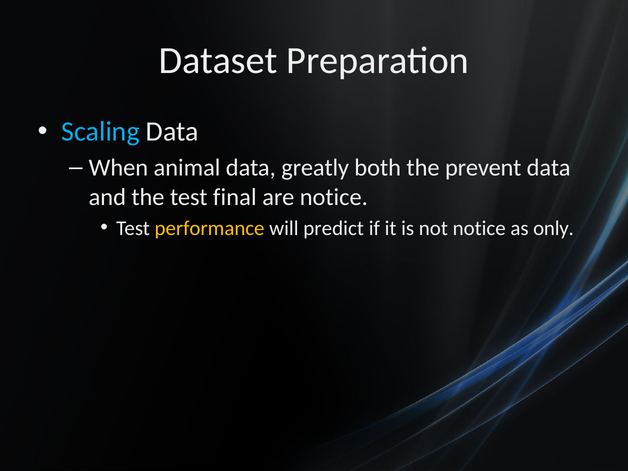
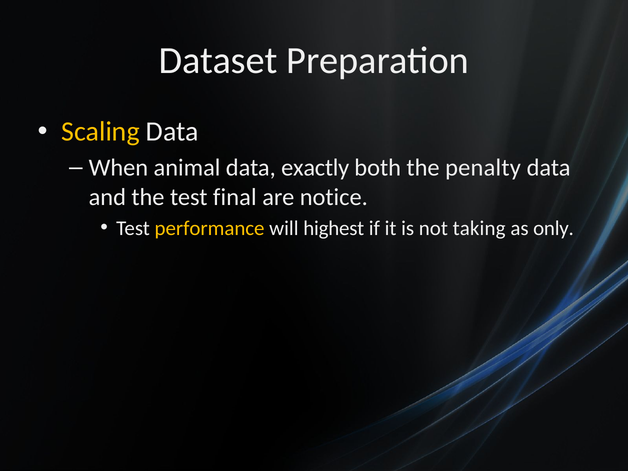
Scaling colour: light blue -> yellow
greatly: greatly -> exactly
prevent: prevent -> penalty
predict: predict -> highest
not notice: notice -> taking
